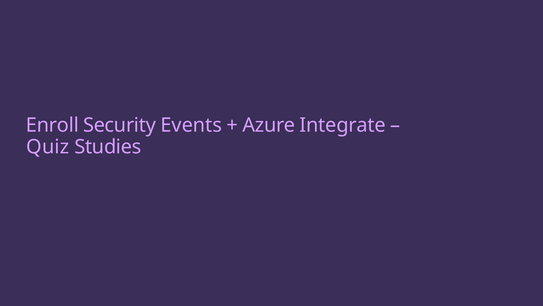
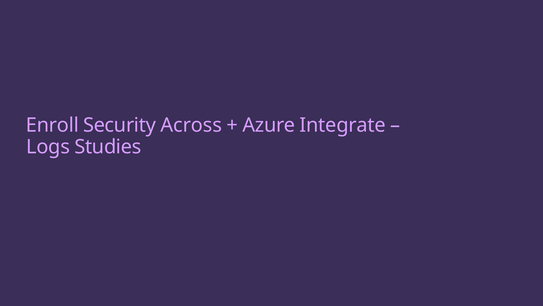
Events: Events -> Across
Quiz: Quiz -> Logs
